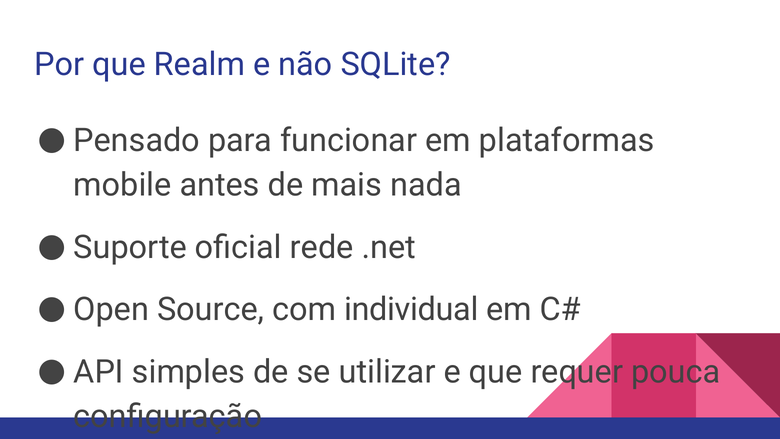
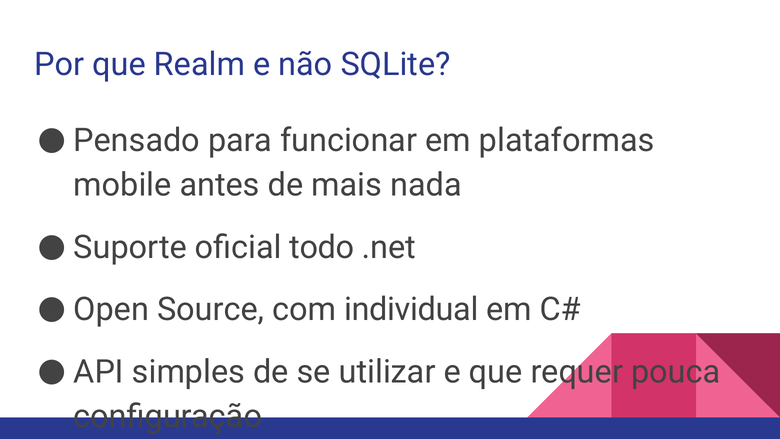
rede: rede -> todo
